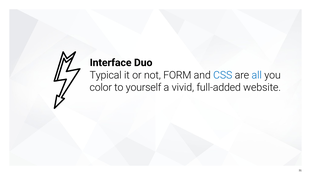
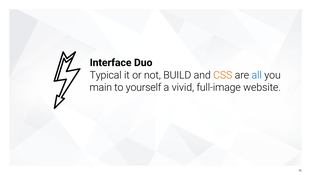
FORM: FORM -> BUILD
CSS colour: blue -> orange
color: color -> main
full-added: full-added -> full-image
